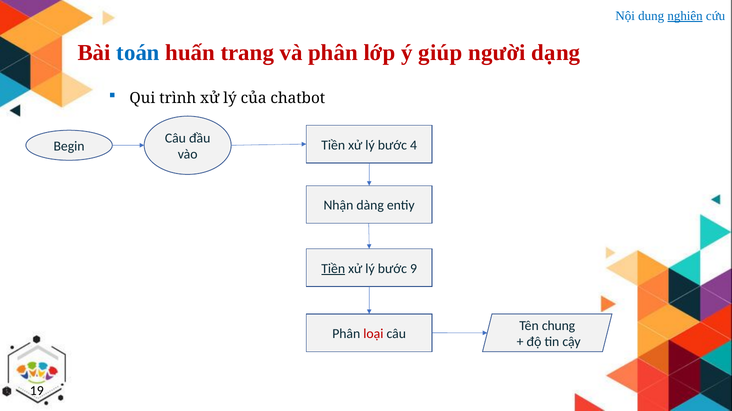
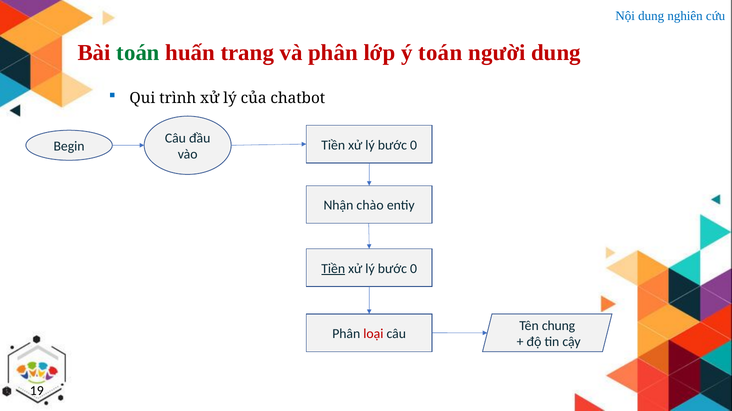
nghiên underline: present -> none
toán at (138, 53) colour: blue -> green
ý giúp: giúp -> toán
người dạng: dạng -> dung
4 at (414, 145): 4 -> 0
dàng: dàng -> chào
9 at (414, 269): 9 -> 0
